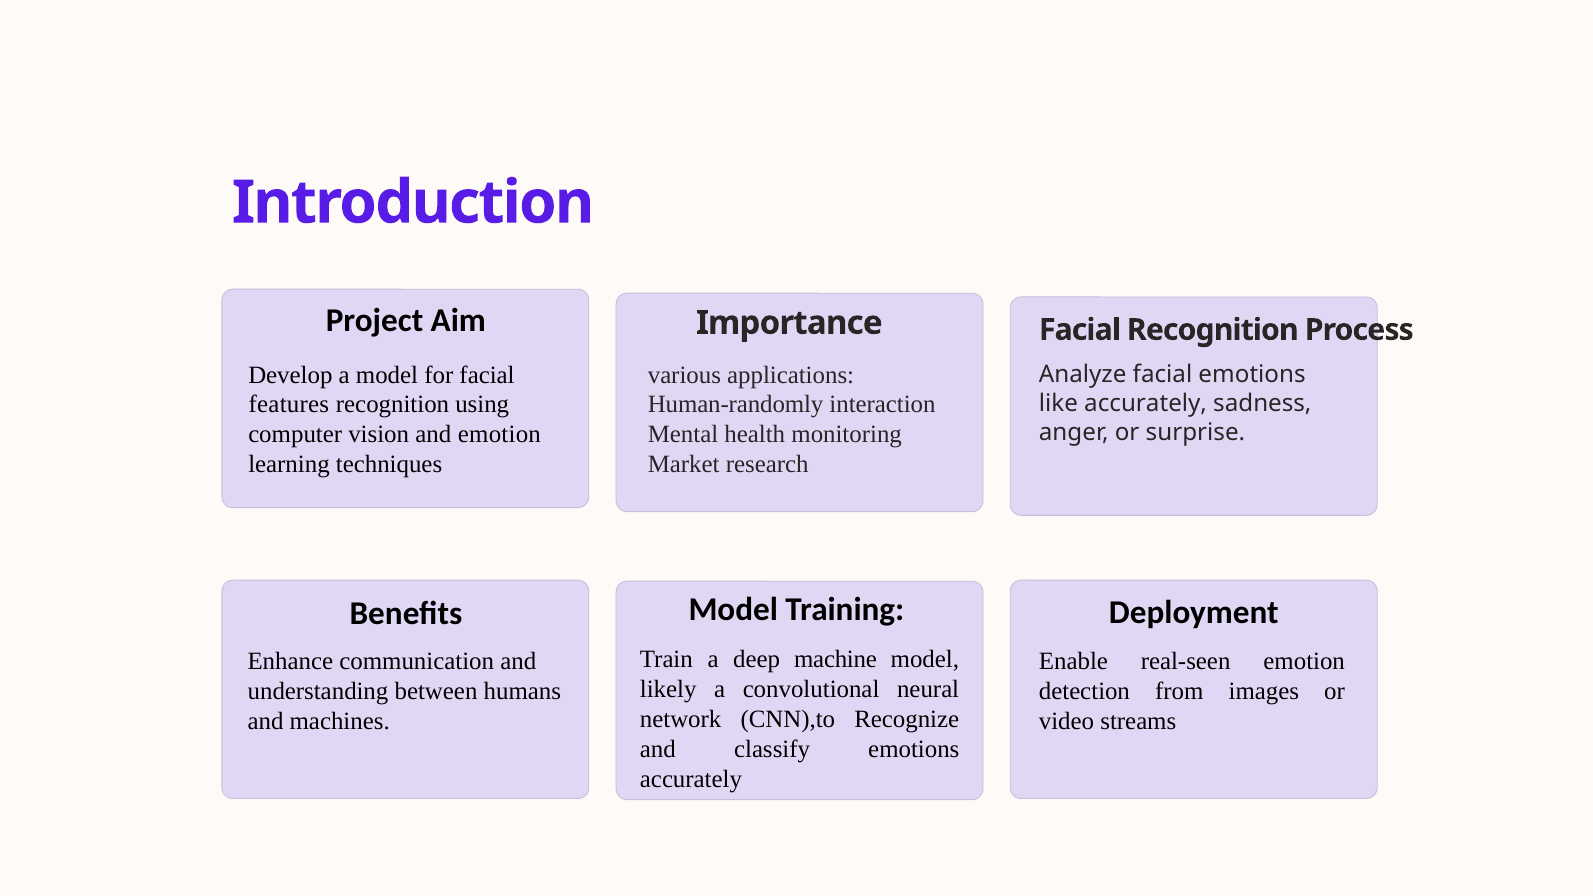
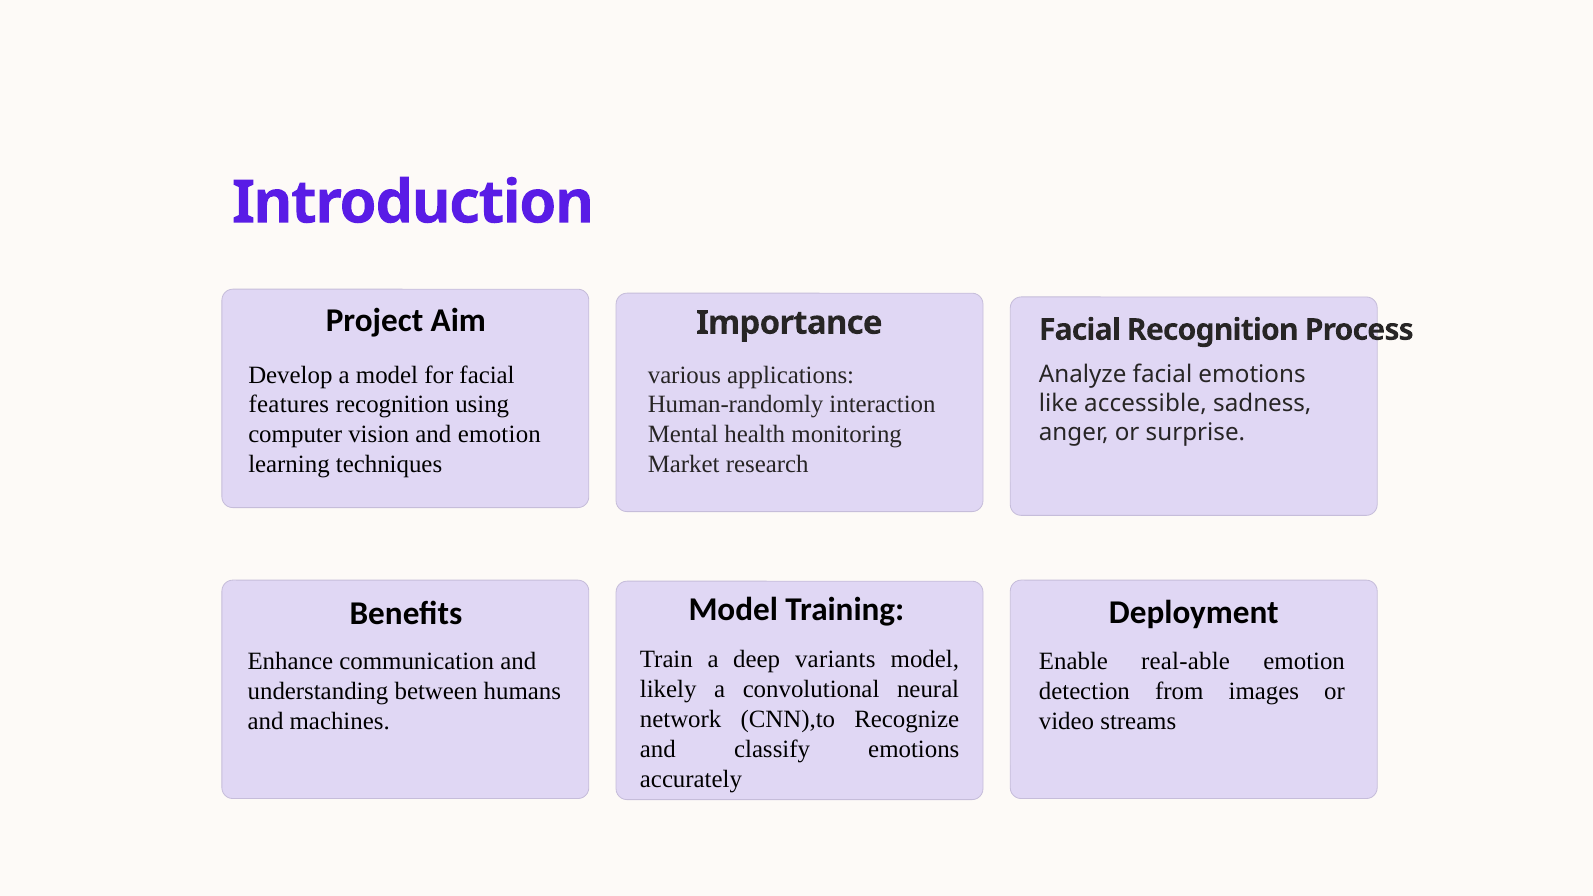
like accurately: accurately -> accessible
machine: machine -> variants
real-seen: real-seen -> real-able
